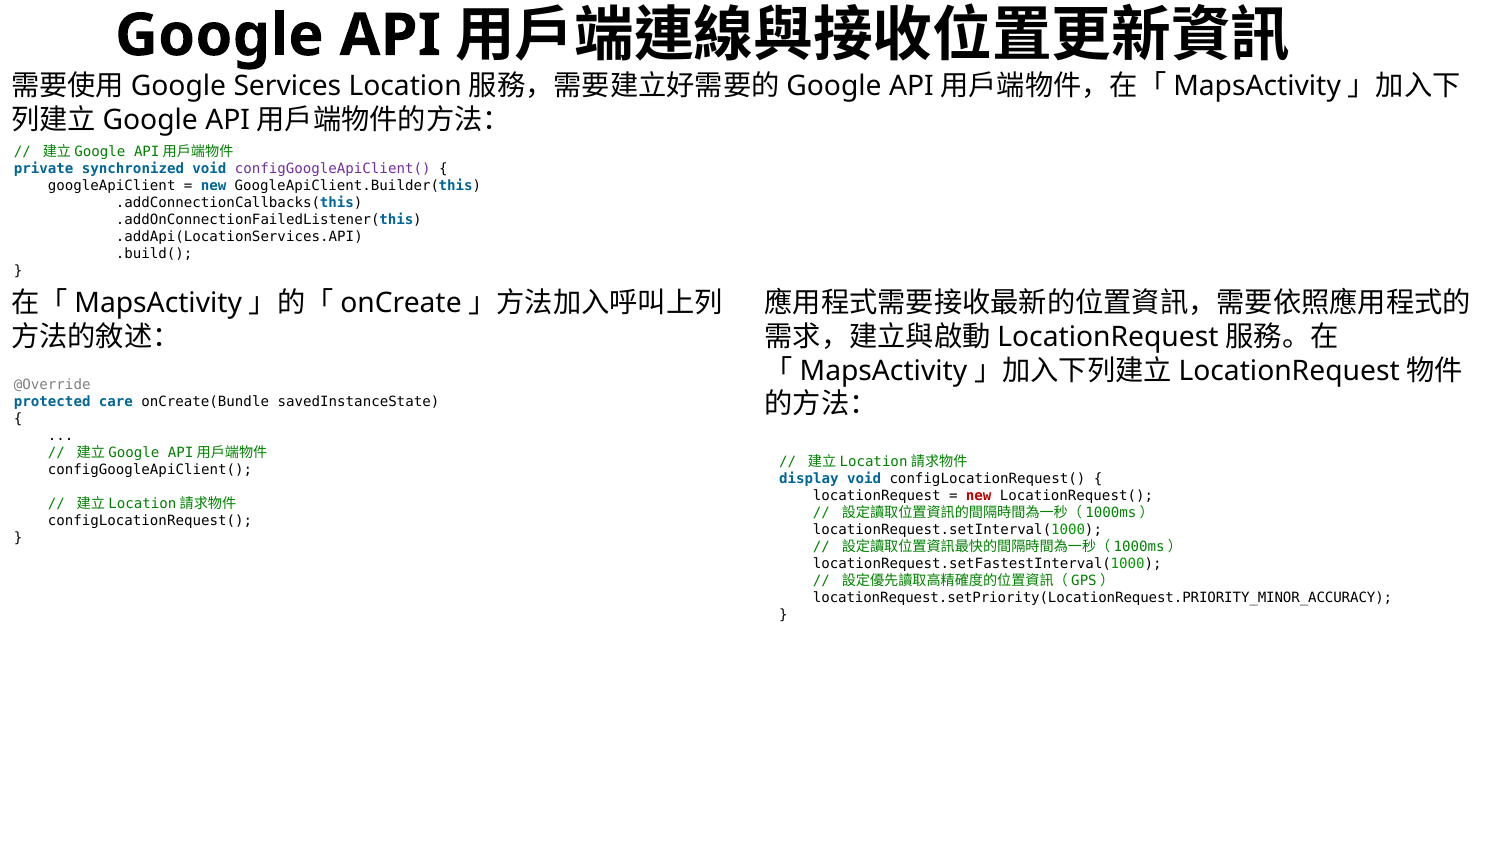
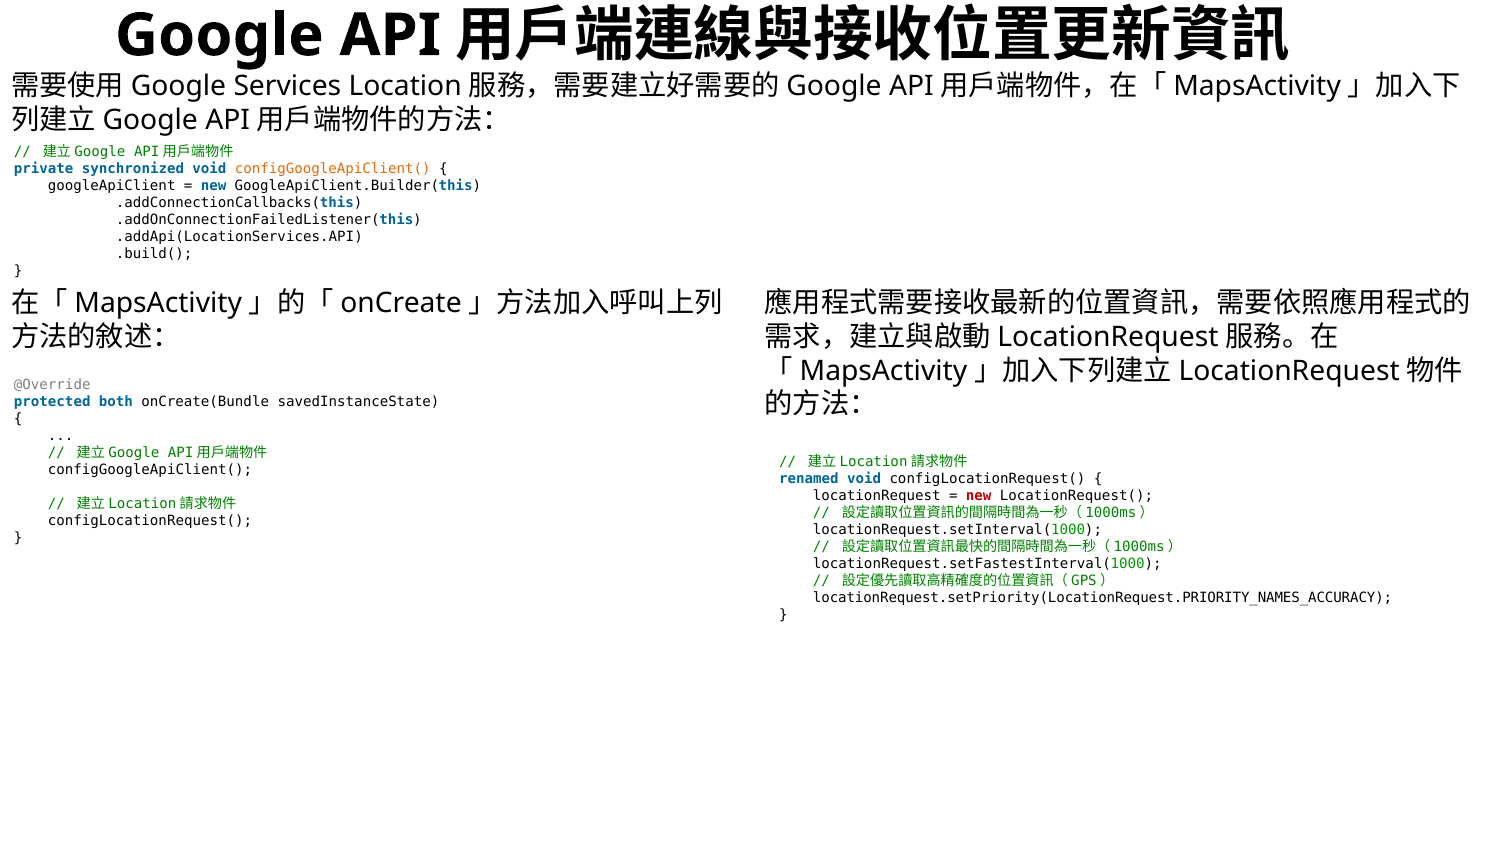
configGoogleApiClient( at (333, 168) colour: purple -> orange
care: care -> both
display: display -> renamed
locationRequest.setPriority(LocationRequest.PRIORITY_MINOR_ACCURACY: locationRequest.setPriority(LocationRequest.PRIORITY_MINOR_ACCURACY -> locationRequest.setPriority(LocationRequest.PRIORITY_NAMES_ACCURACY
